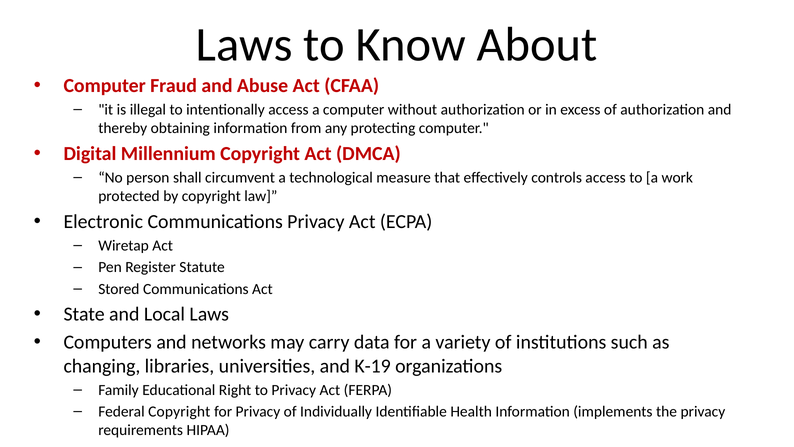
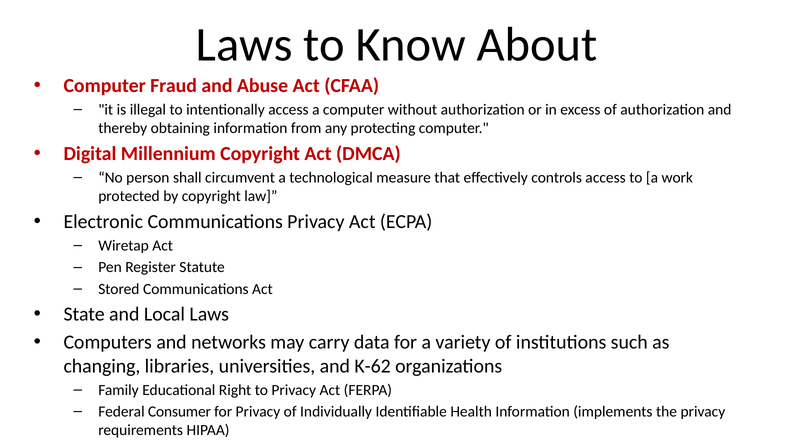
K-19: K-19 -> K-62
Federal Copyright: Copyright -> Consumer
